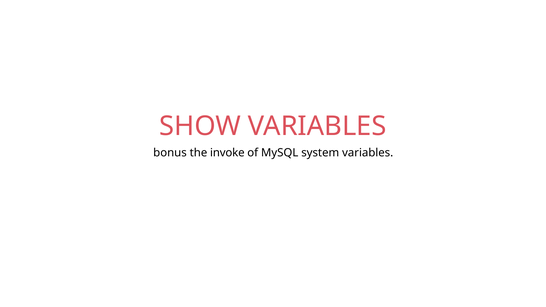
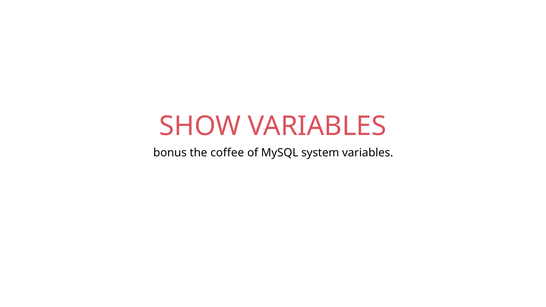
invoke: invoke -> coffee
